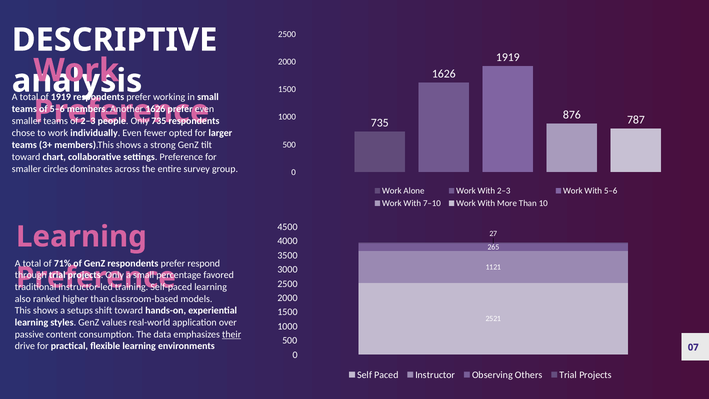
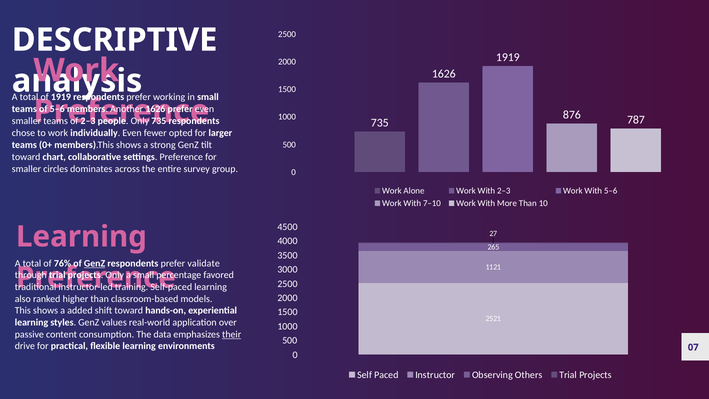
3+: 3+ -> 0+
71%: 71% -> 76%
GenZ at (95, 263) underline: none -> present
respond: respond -> validate
setups: setups -> added
